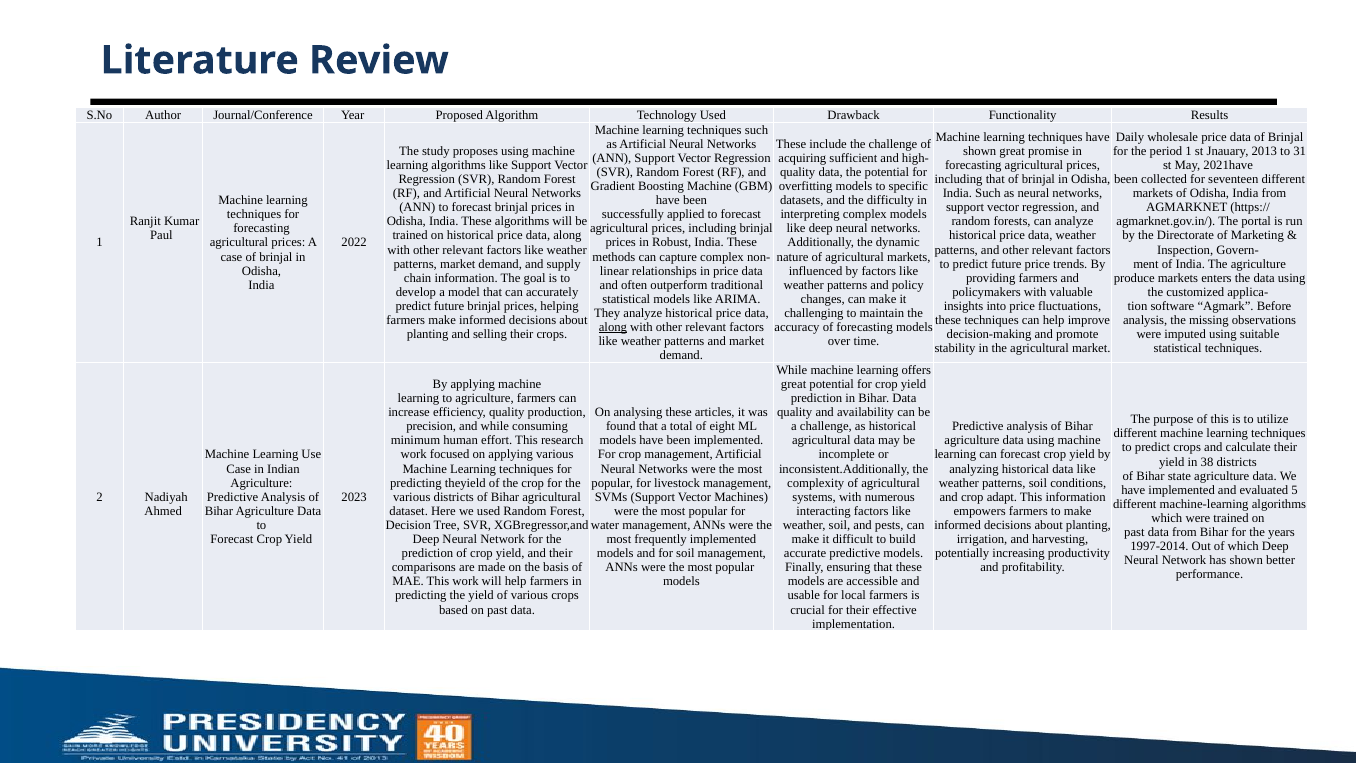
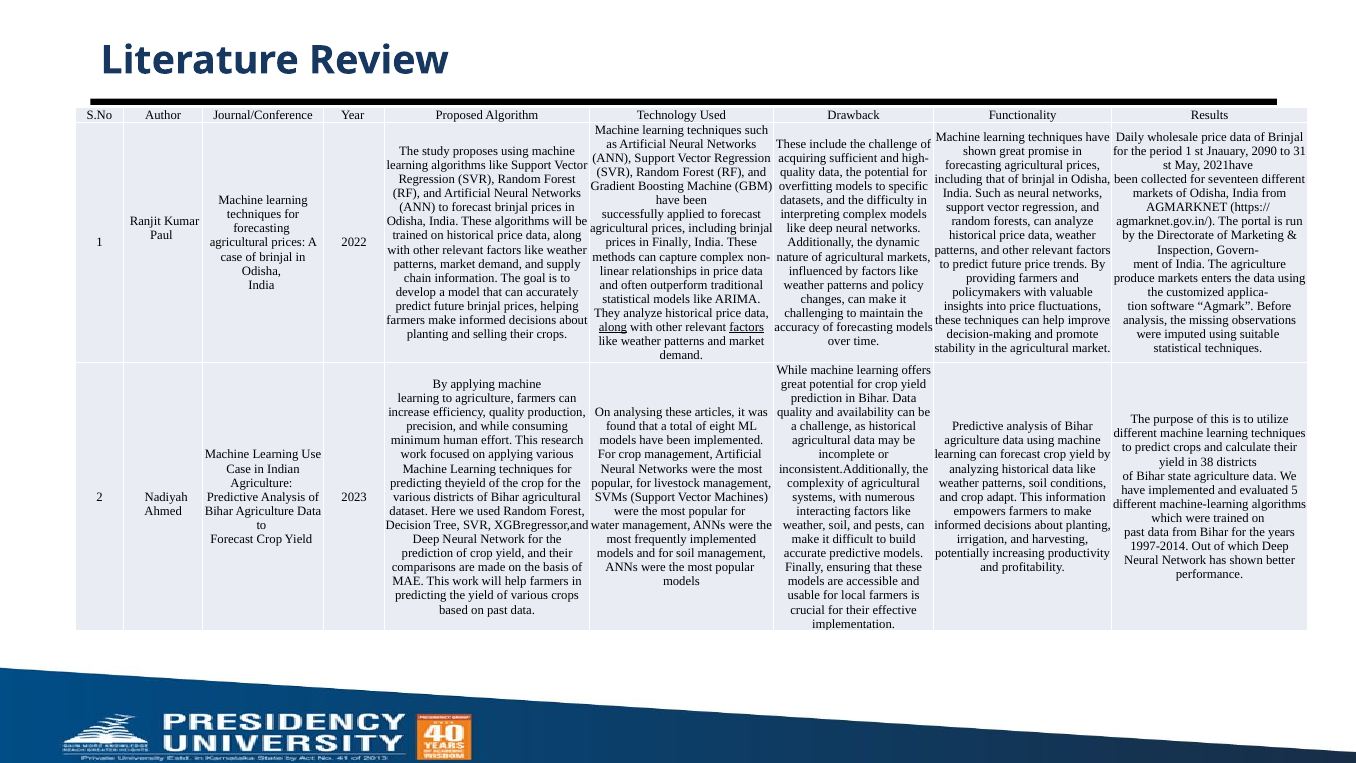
2013: 2013 -> 2090
in Robust: Robust -> Finally
factors at (747, 327) underline: none -> present
